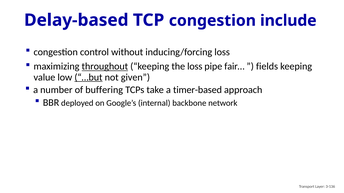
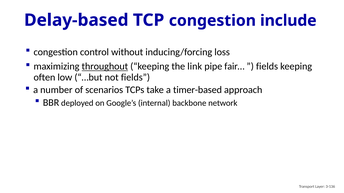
the loss: loss -> link
value: value -> often
…but underline: present -> none
not given: given -> fields
buffering: buffering -> scenarios
